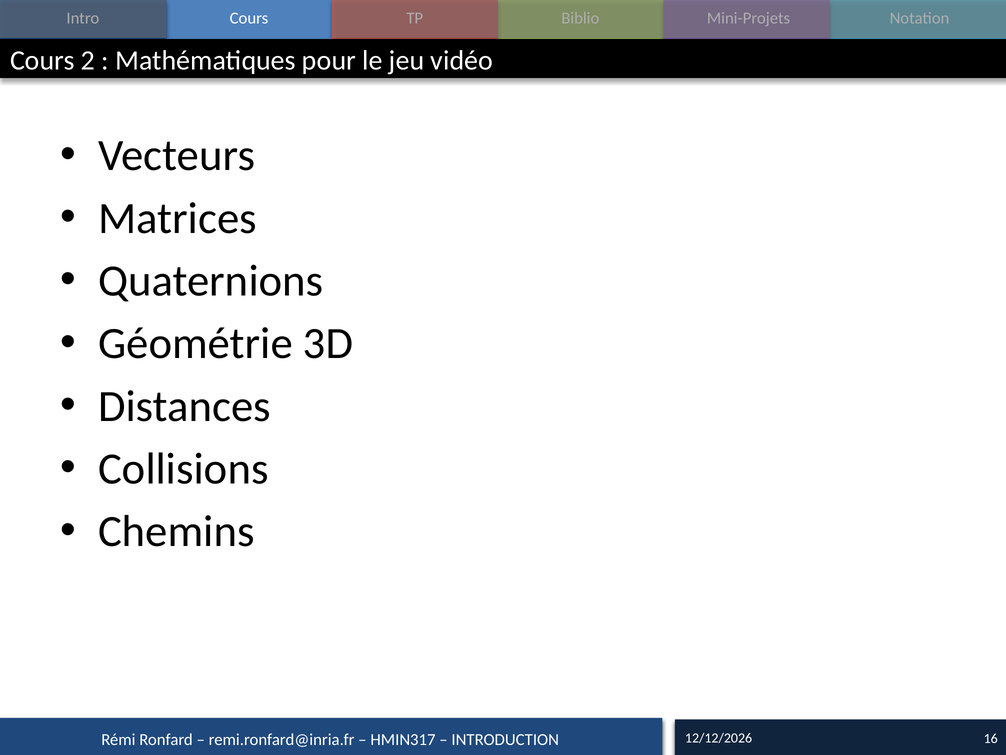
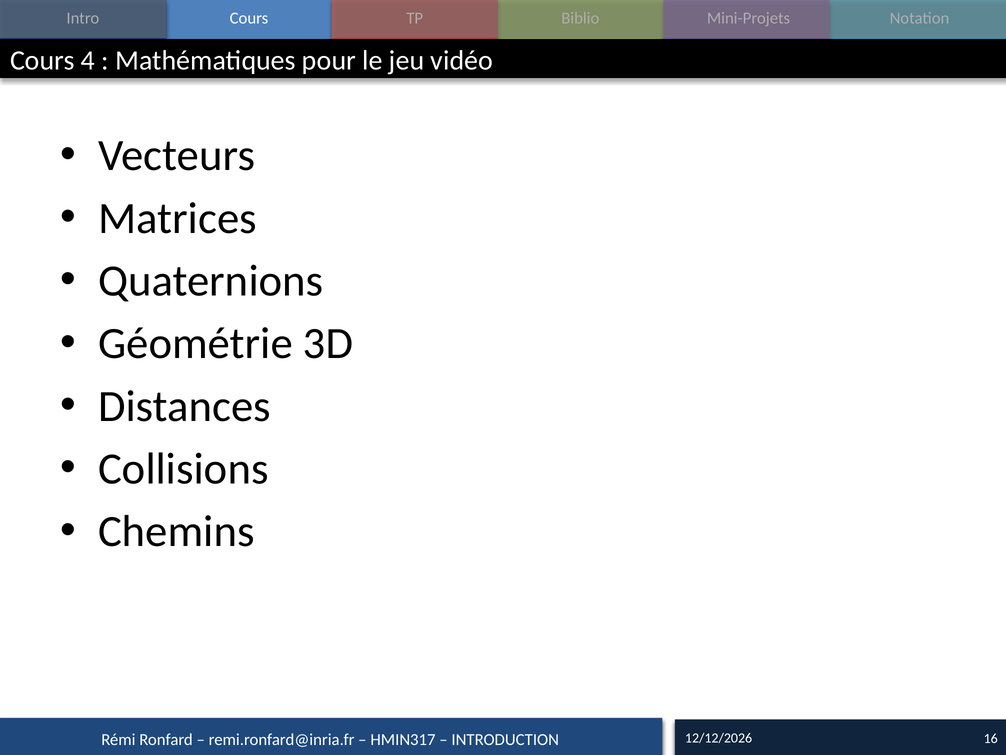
2: 2 -> 4
